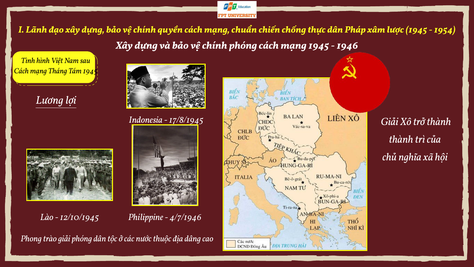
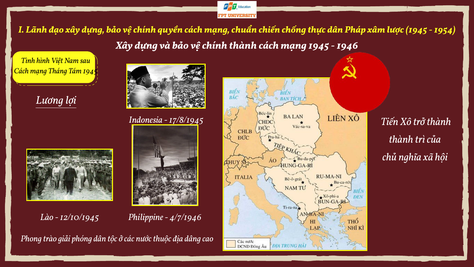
chính phóng: phóng -> thành
17/8/1945 Giải: Giải -> Tiến
